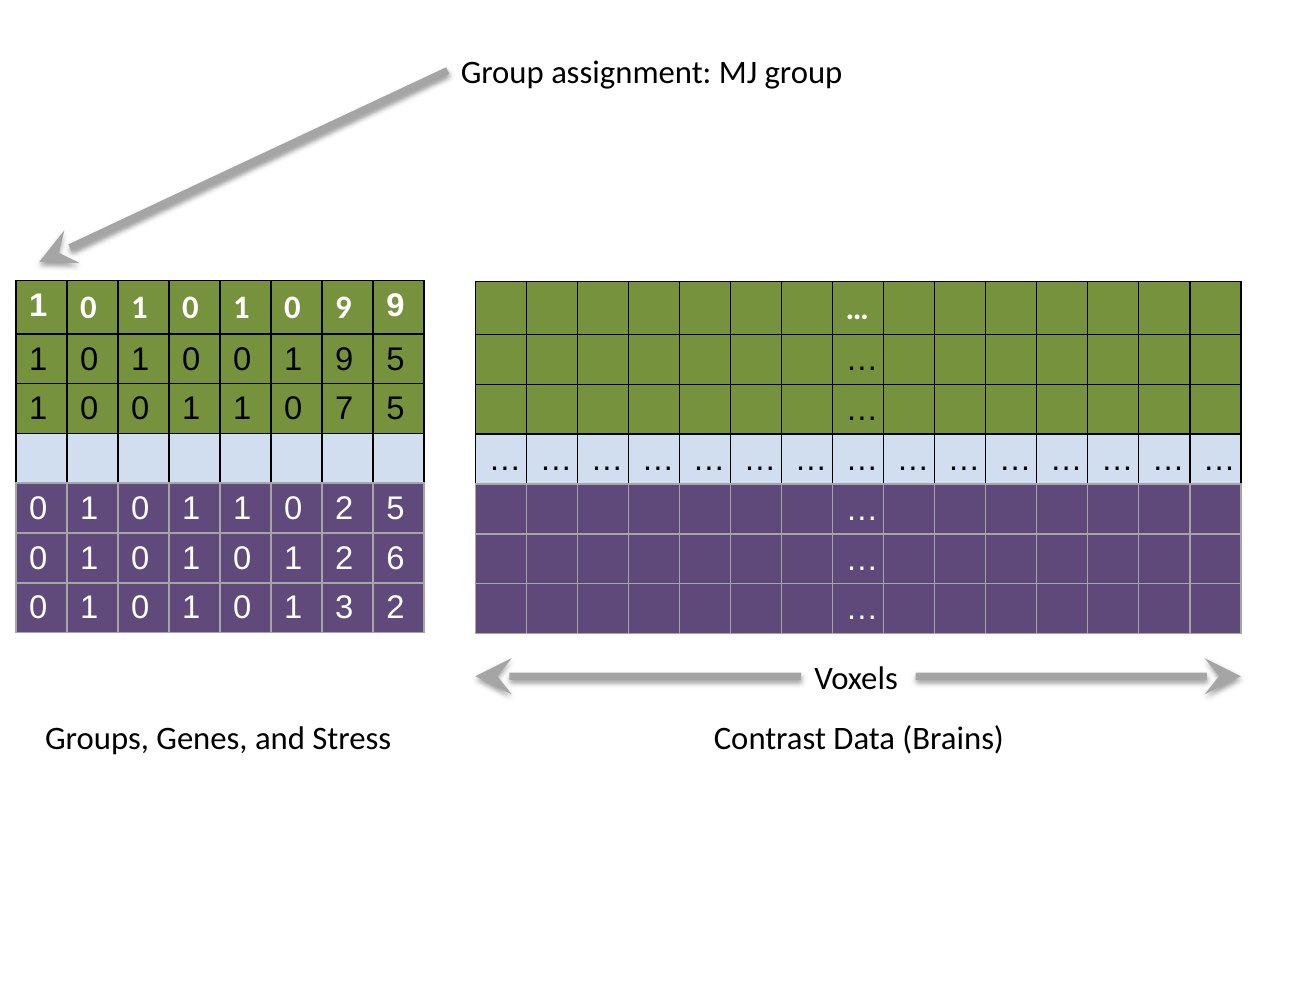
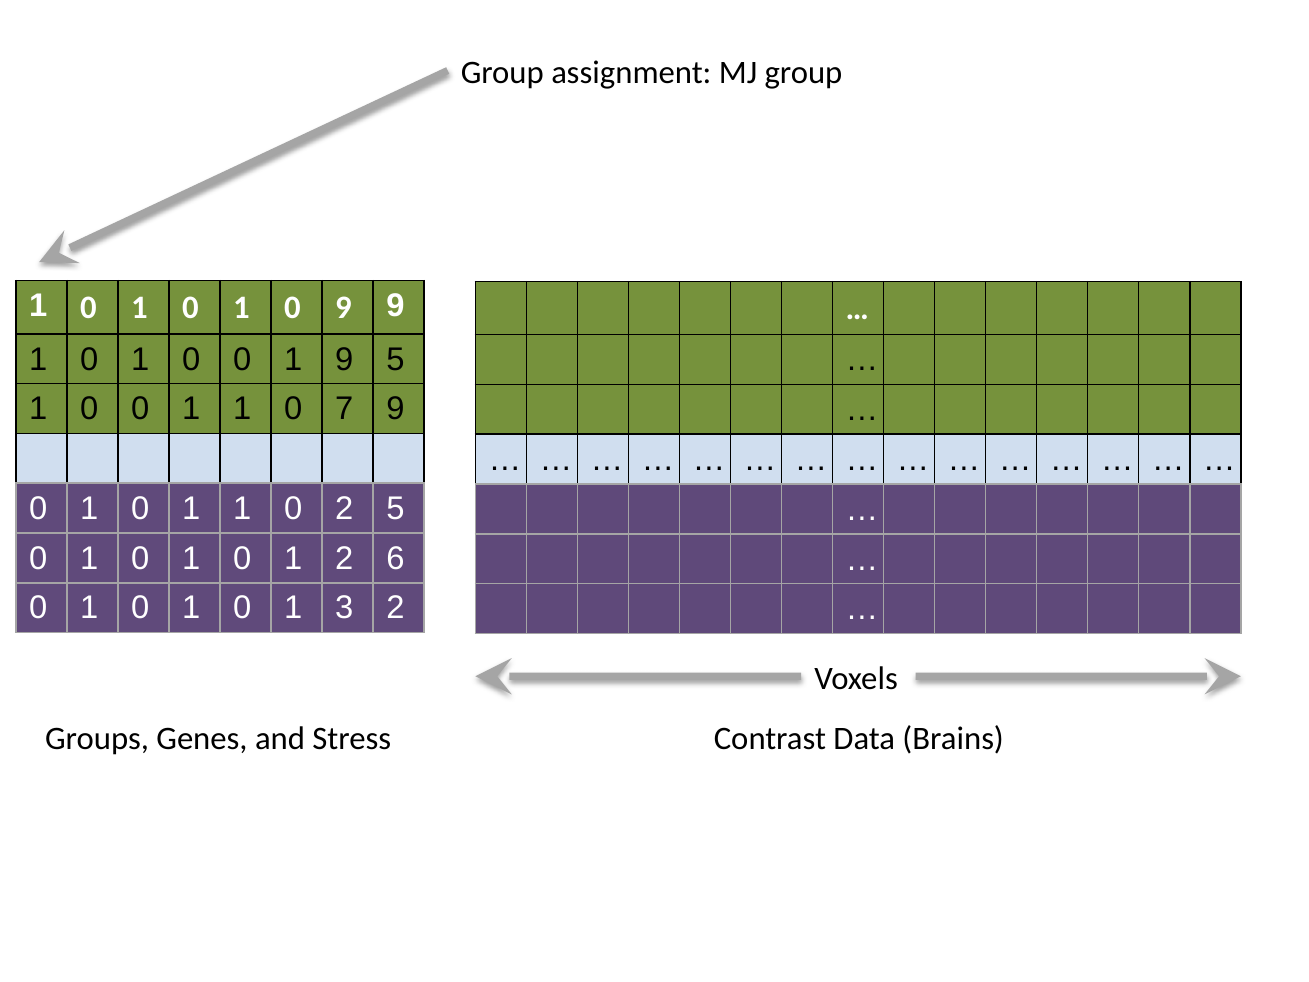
7 5: 5 -> 9
